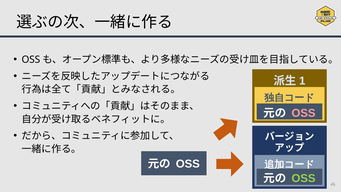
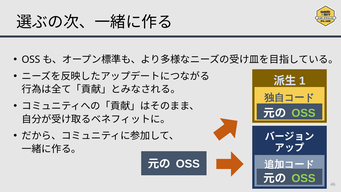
OSS at (303, 113) colour: pink -> light green
